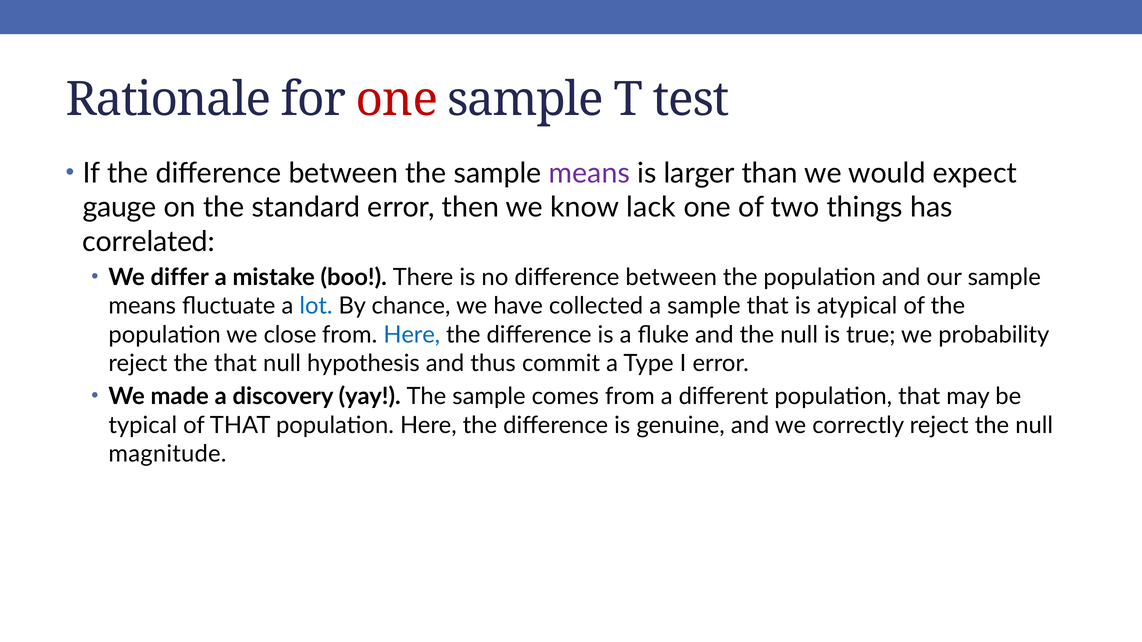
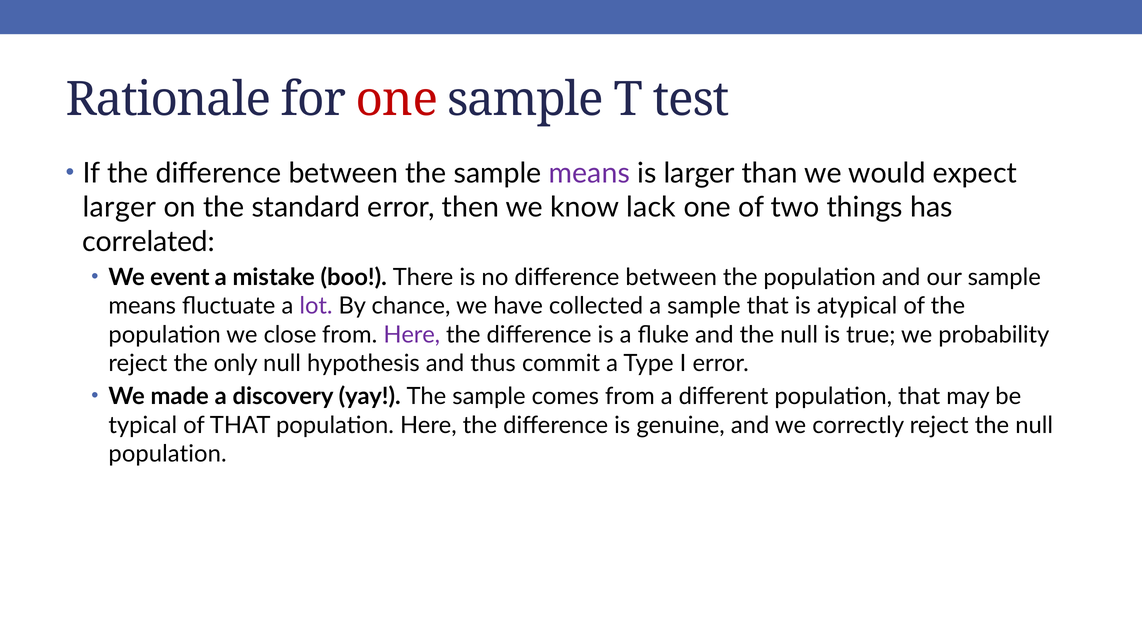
gauge at (120, 208): gauge -> larger
differ: differ -> event
lot colour: blue -> purple
Here at (412, 335) colour: blue -> purple
the that: that -> only
magnitude at (167, 454): magnitude -> population
